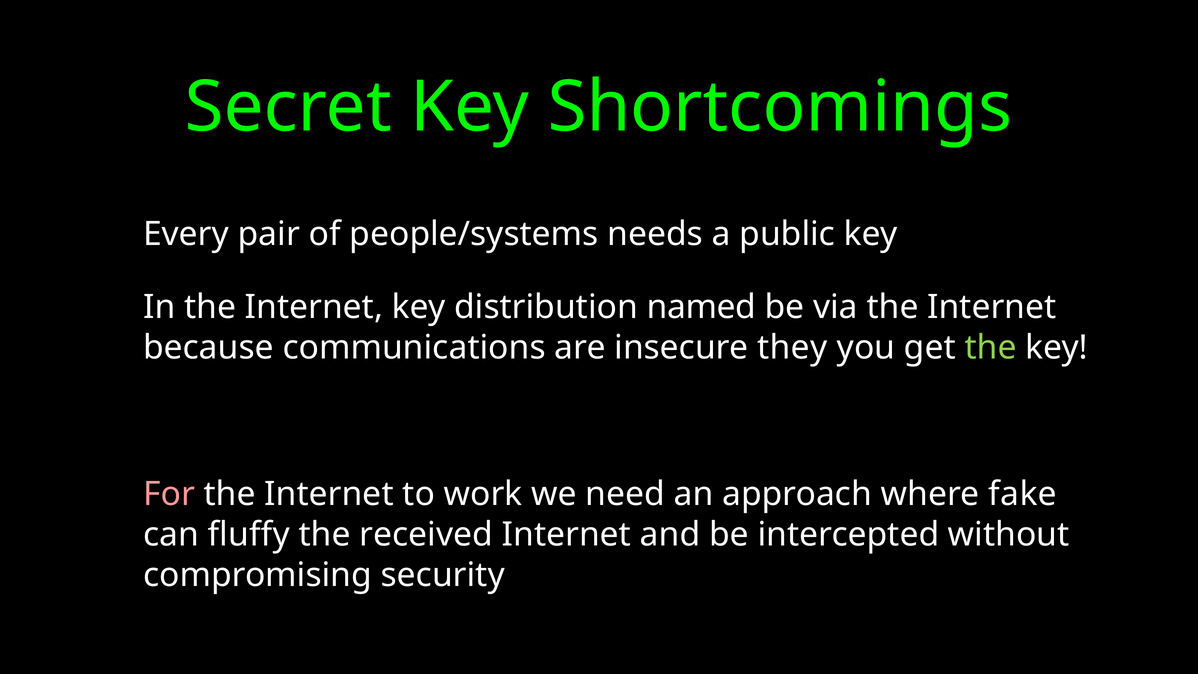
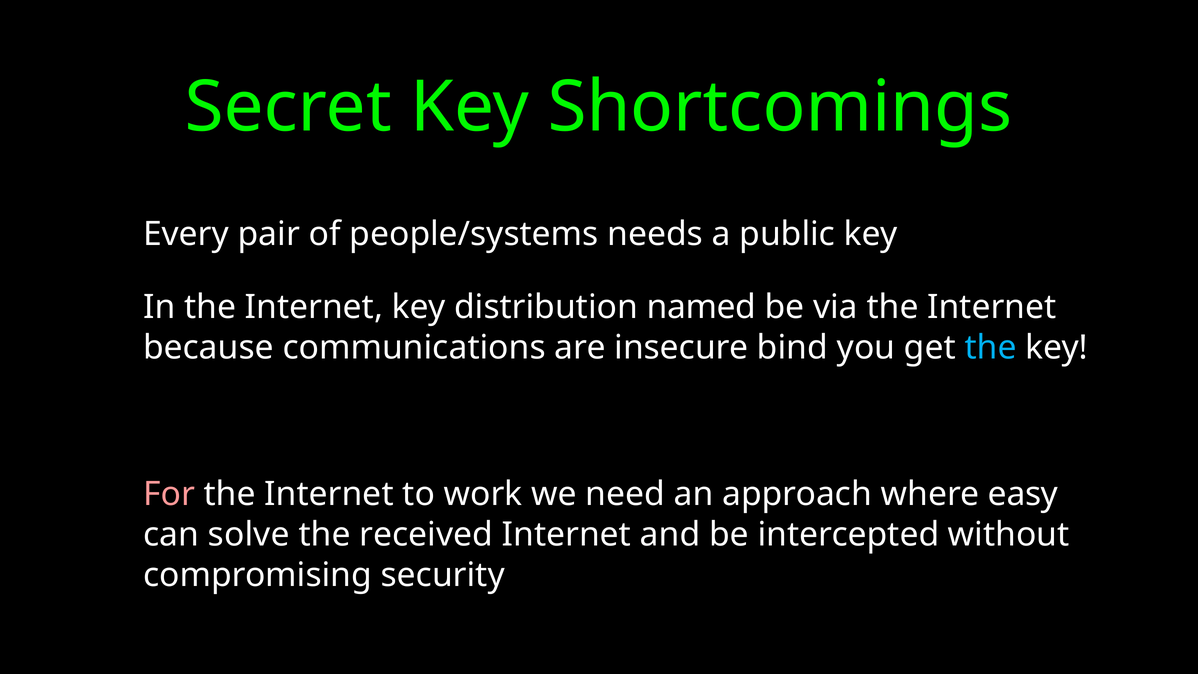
they: they -> bind
the at (991, 348) colour: light green -> light blue
fake: fake -> easy
fluffy: fluffy -> solve
